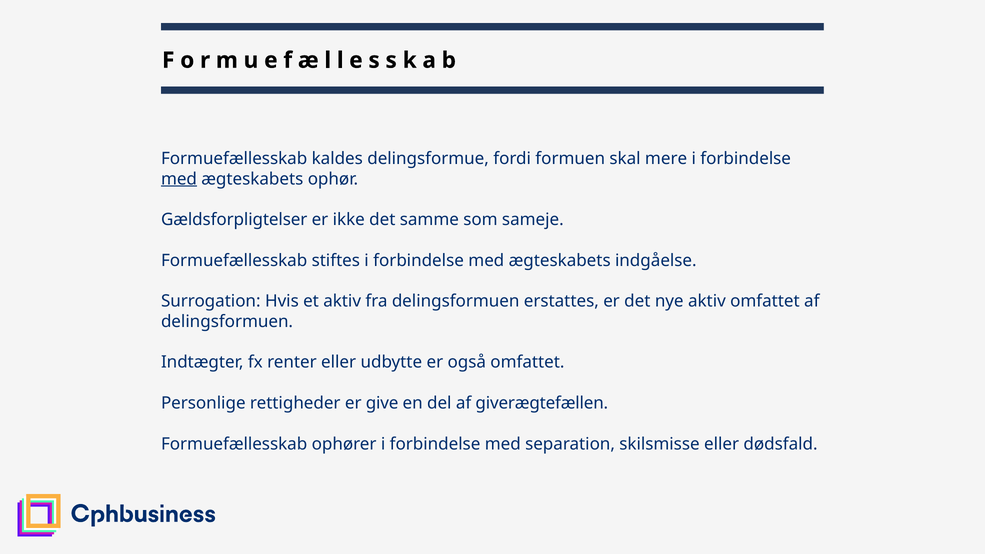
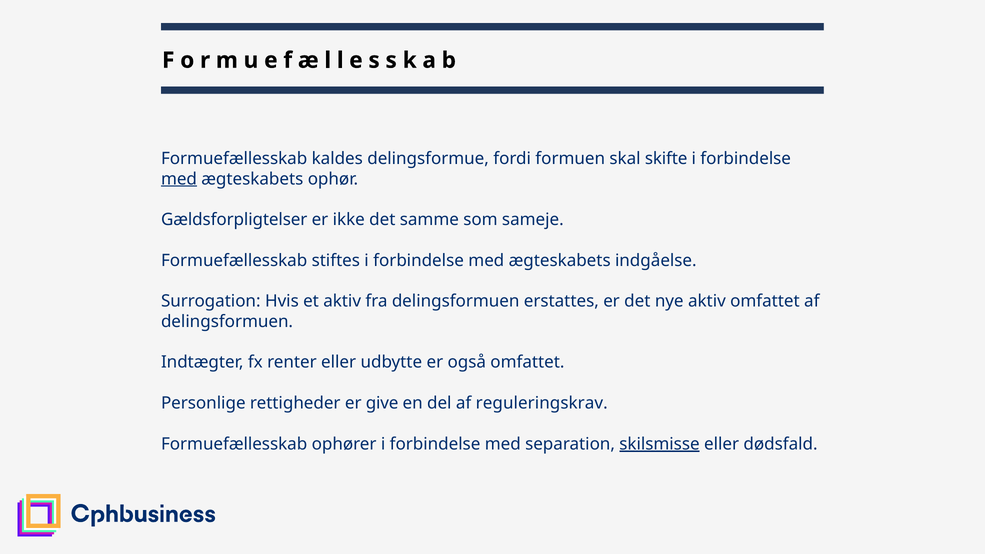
mere: mere -> skifte
giverægtefællen: giverægtefællen -> reguleringskrav
skilsmisse underline: none -> present
